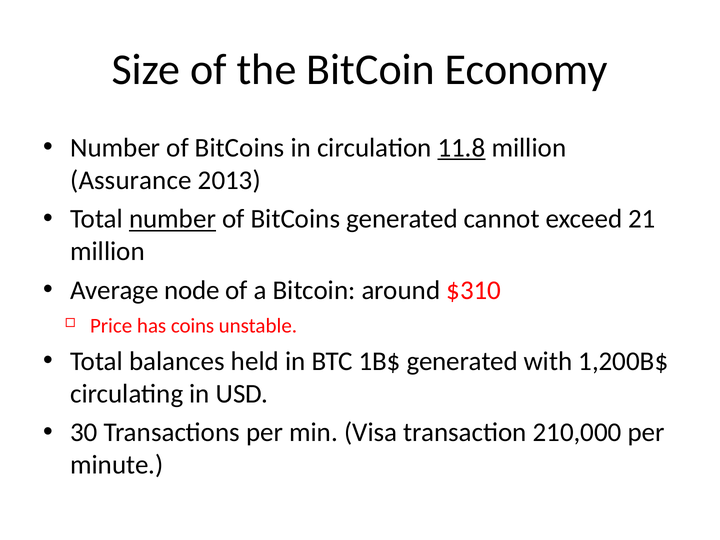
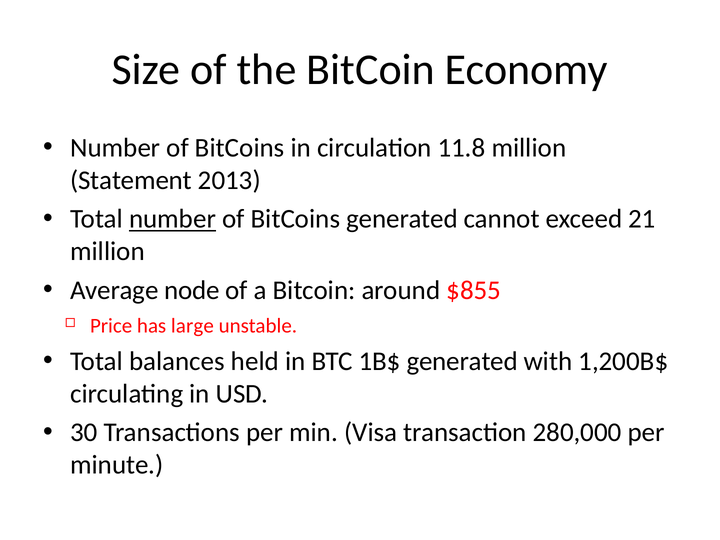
11.8 underline: present -> none
Assurance: Assurance -> Statement
$310: $310 -> $855
coins: coins -> large
210,000: 210,000 -> 280,000
